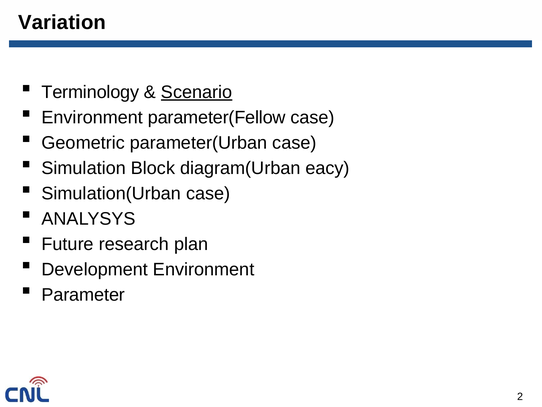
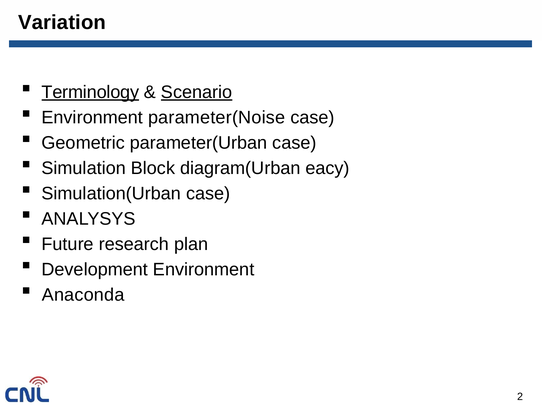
Terminology underline: none -> present
parameter(Fellow: parameter(Fellow -> parameter(Noise
Parameter: Parameter -> Anaconda
